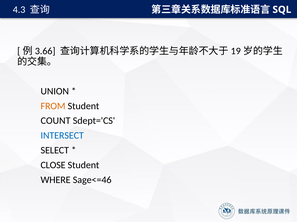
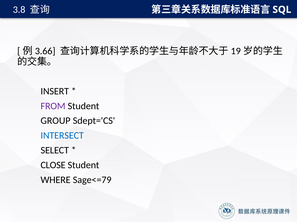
4.3: 4.3 -> 3.8
UNION: UNION -> INSERT
FROM colour: orange -> purple
COUNT: COUNT -> GROUP
Sage<=46: Sage<=46 -> Sage<=79
